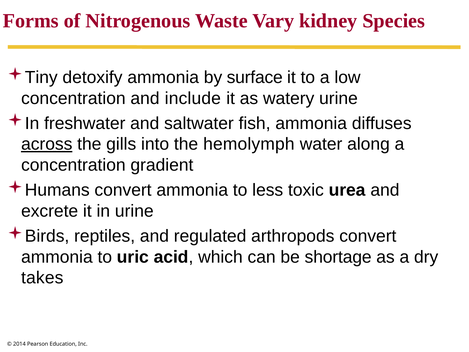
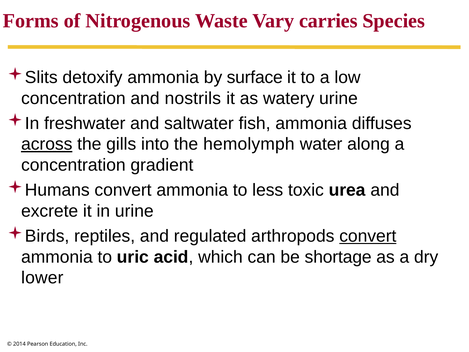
kidney: kidney -> carries
Tiny: Tiny -> Slits
include: include -> nostrils
convert at (368, 236) underline: none -> present
takes: takes -> lower
